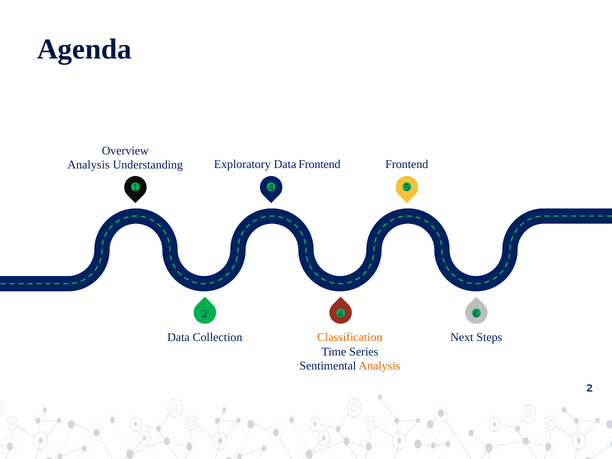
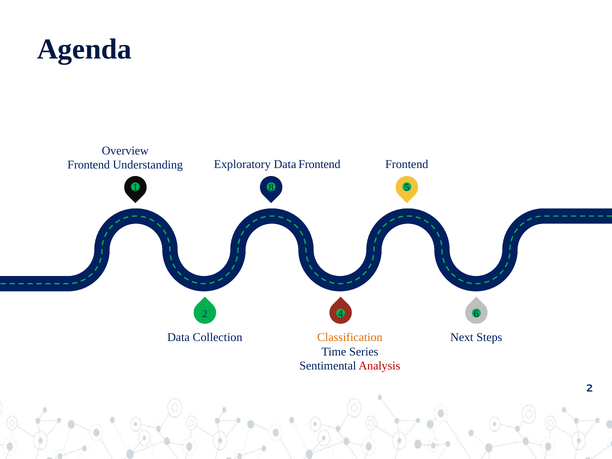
Analysis at (89, 165): Analysis -> Frontend
1 4: 4 -> 8
Analysis at (379, 366) colour: orange -> red
